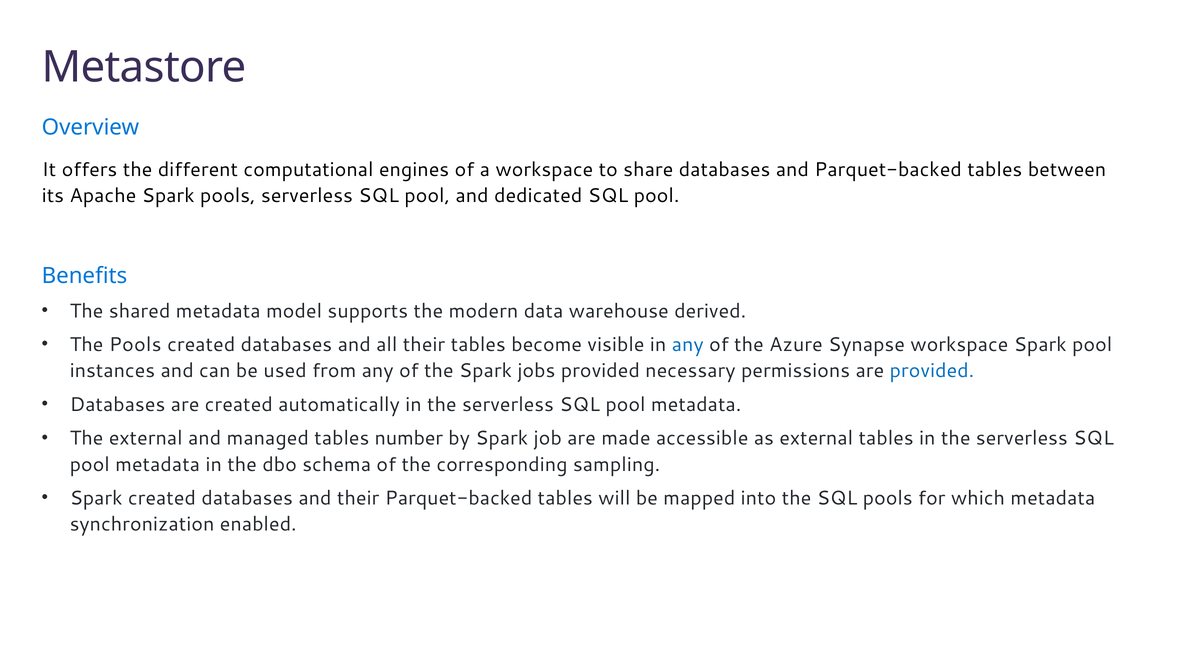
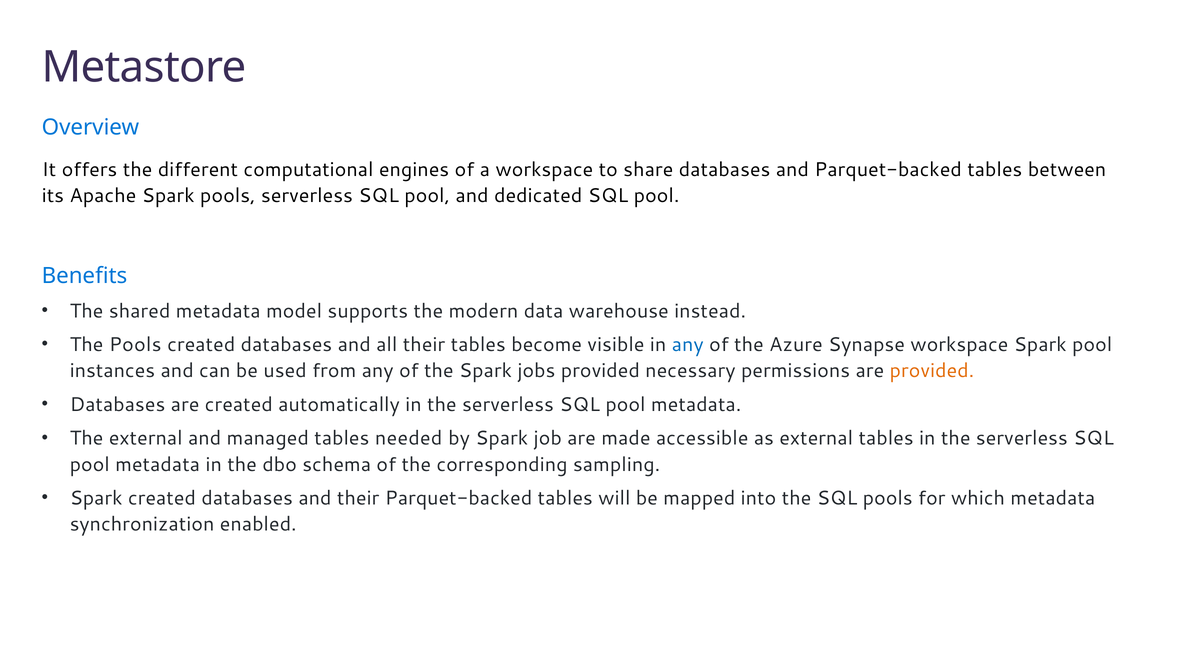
derived: derived -> instead
provided at (932, 371) colour: blue -> orange
number: number -> needed
